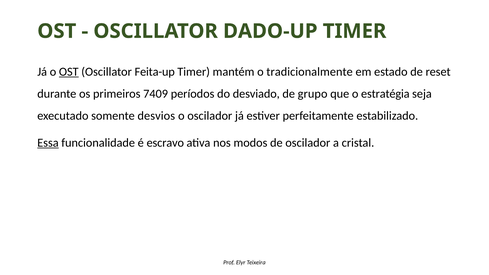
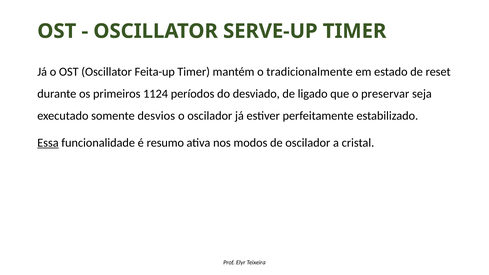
DADO-UP: DADO-UP -> SERVE-UP
OST at (69, 72) underline: present -> none
7409: 7409 -> 1124
grupo: grupo -> ligado
estratégia: estratégia -> preservar
escravo: escravo -> resumo
